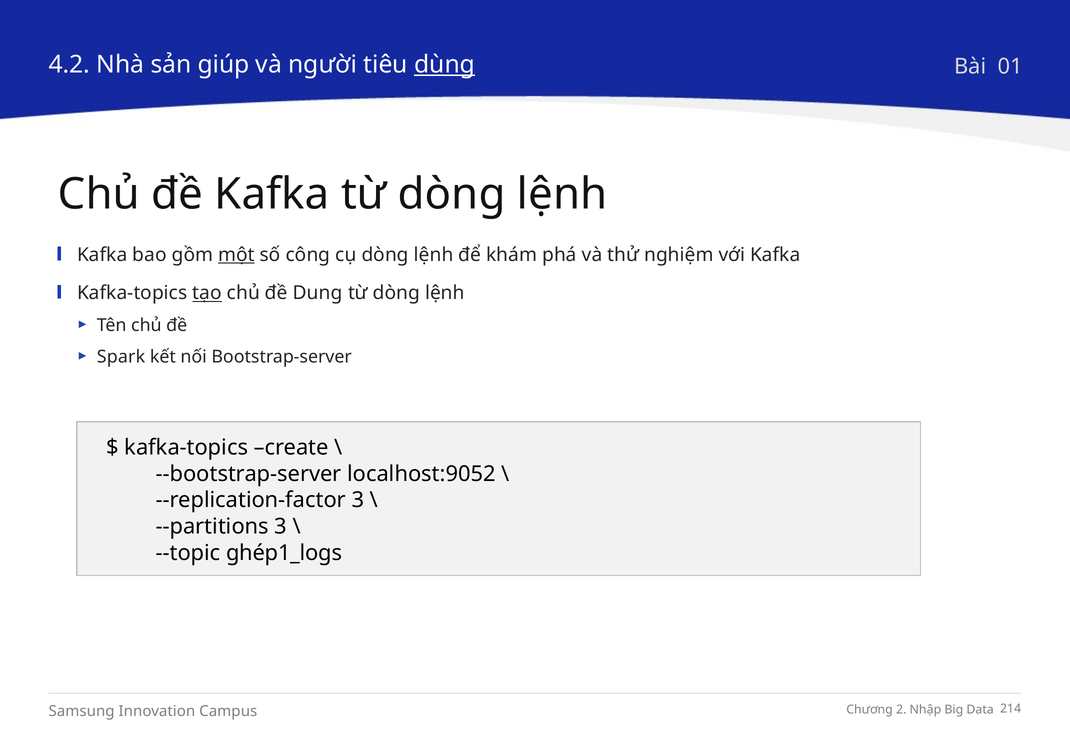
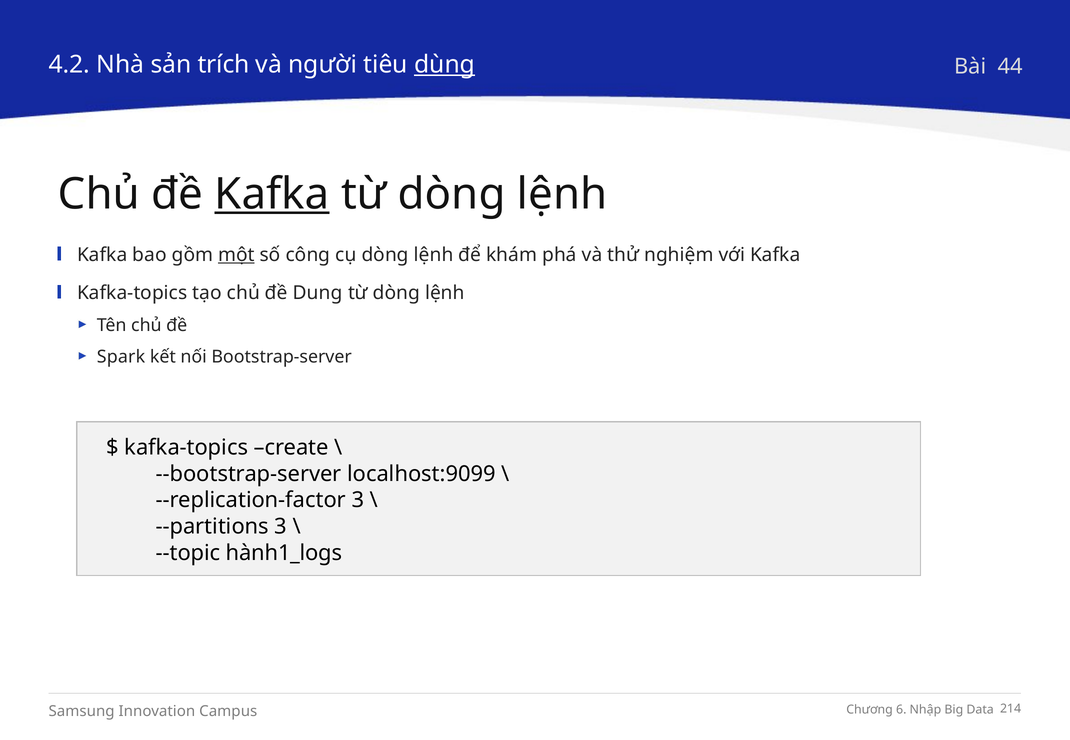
giúp: giúp -> trích
01: 01 -> 44
Kafka at (272, 194) underline: none -> present
tạo underline: present -> none
localhost:9052: localhost:9052 -> localhost:9099
ghép1_logs: ghép1_logs -> hành1_logs
2: 2 -> 6
